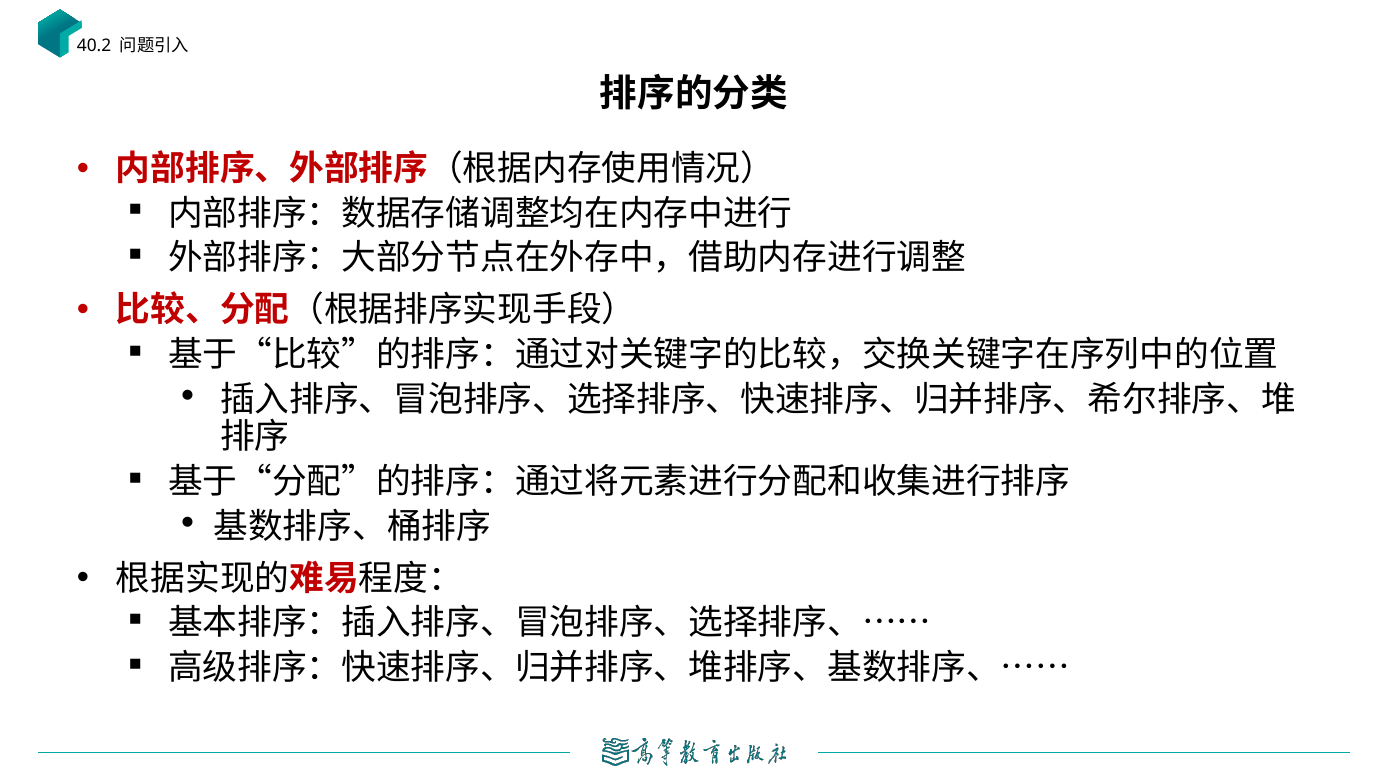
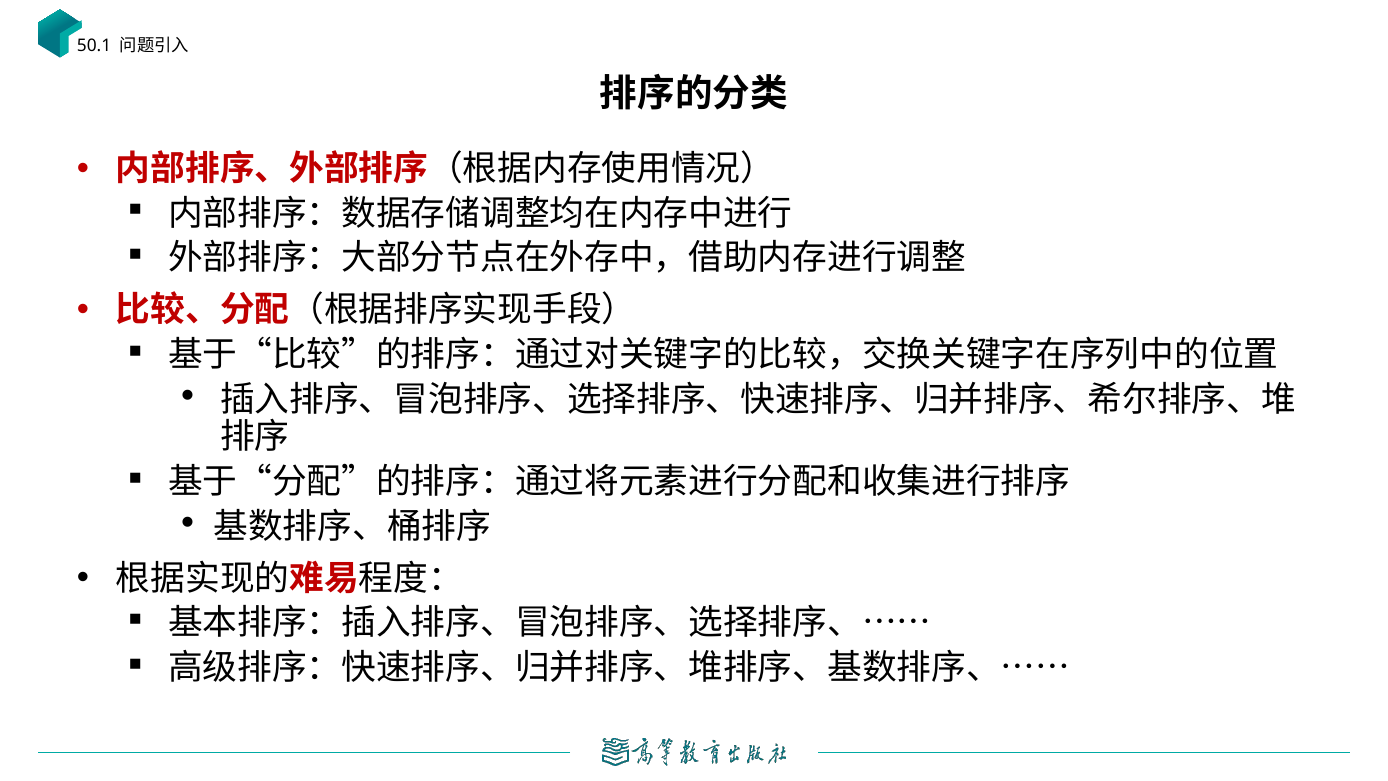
40.2: 40.2 -> 50.1
